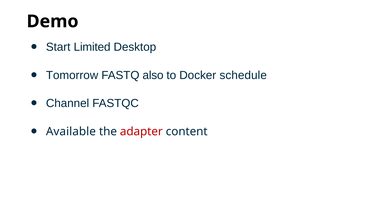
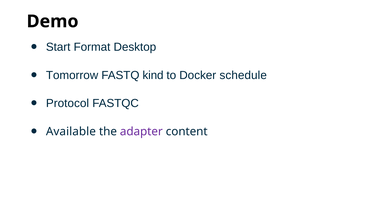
Limited: Limited -> Format
also: also -> kind
Channel: Channel -> Protocol
adapter colour: red -> purple
